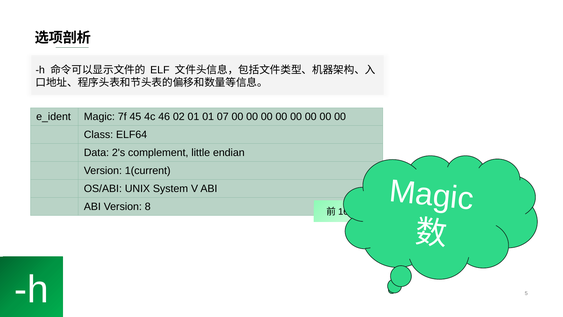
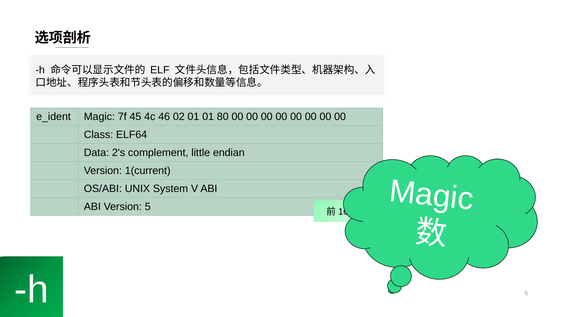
07: 07 -> 80
Version 8: 8 -> 5
